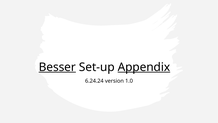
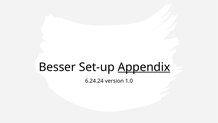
Besser underline: present -> none
